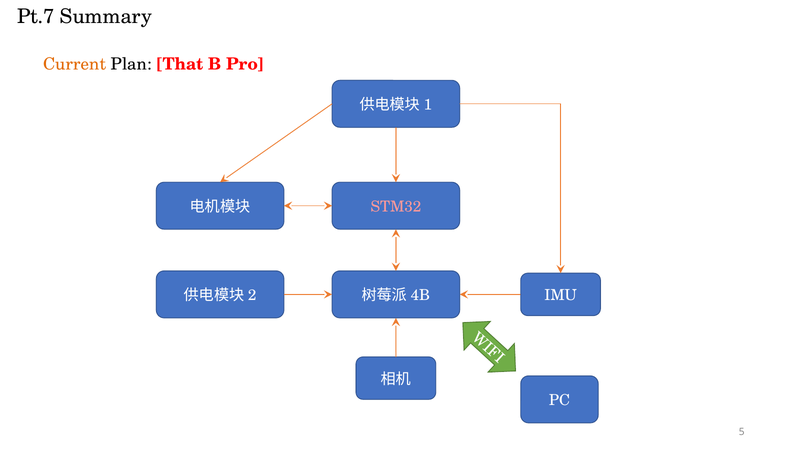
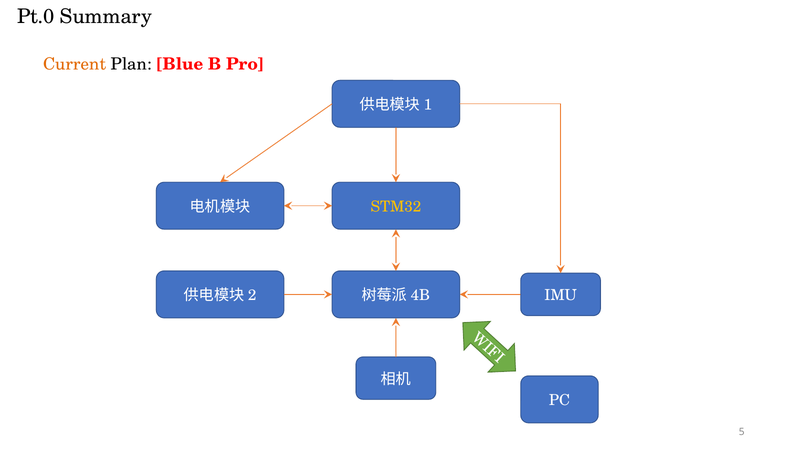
Pt.7: Pt.7 -> Pt.0
That: That -> Blue
STM32 colour: pink -> yellow
